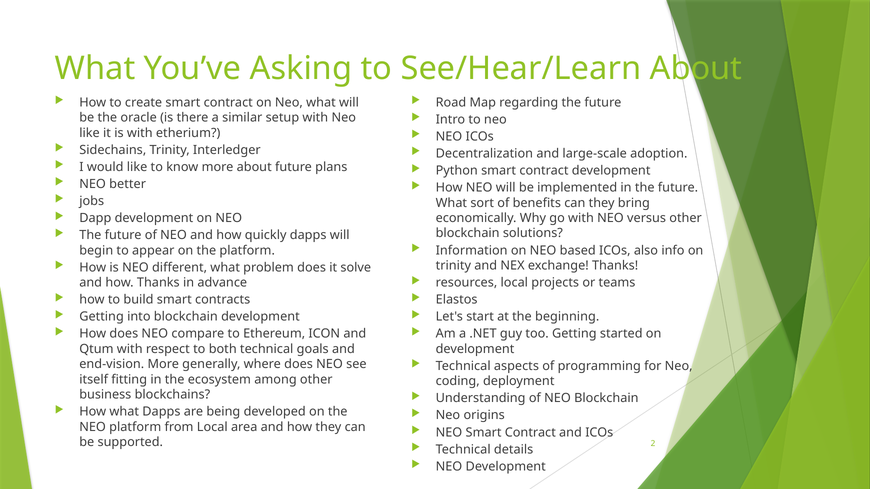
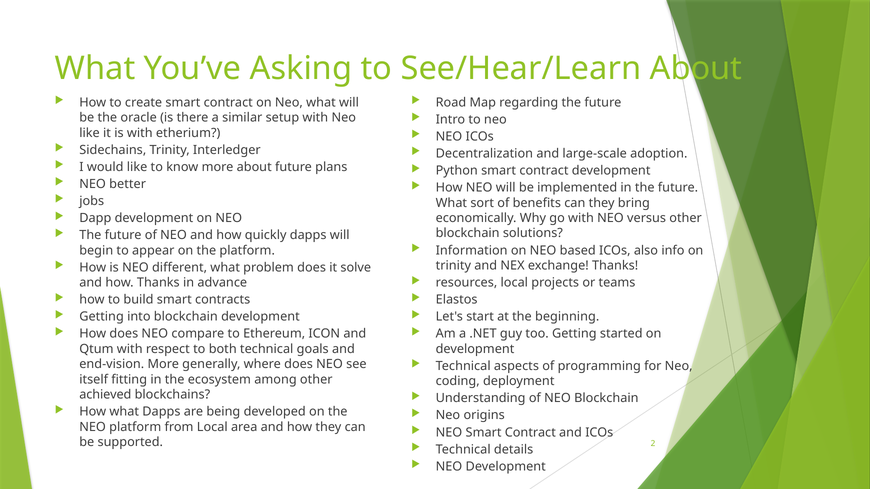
business: business -> achieved
